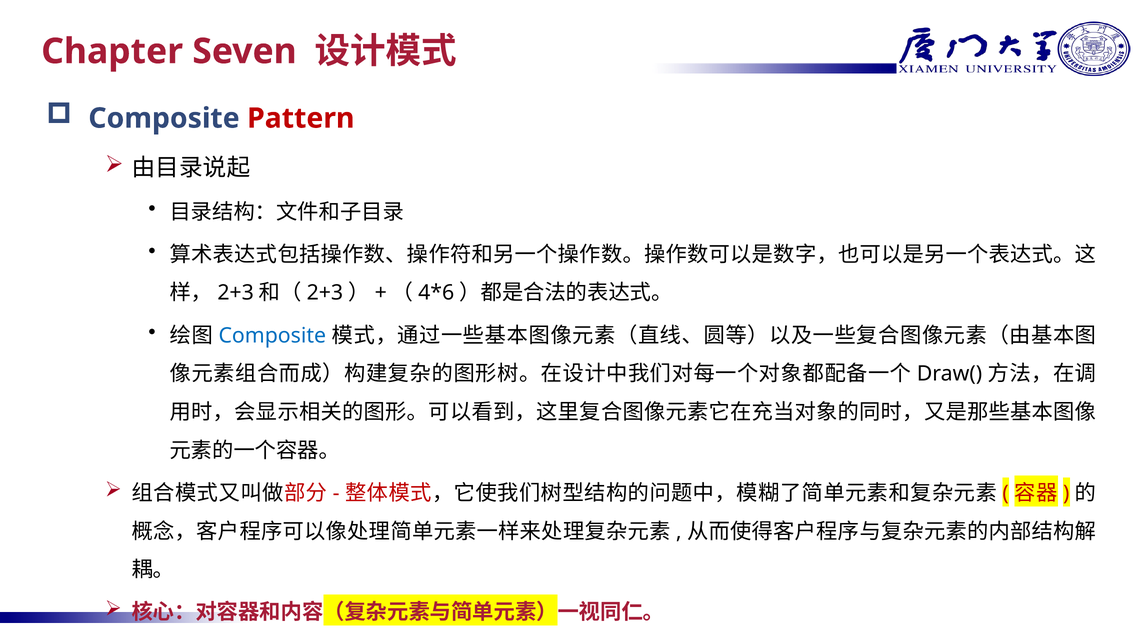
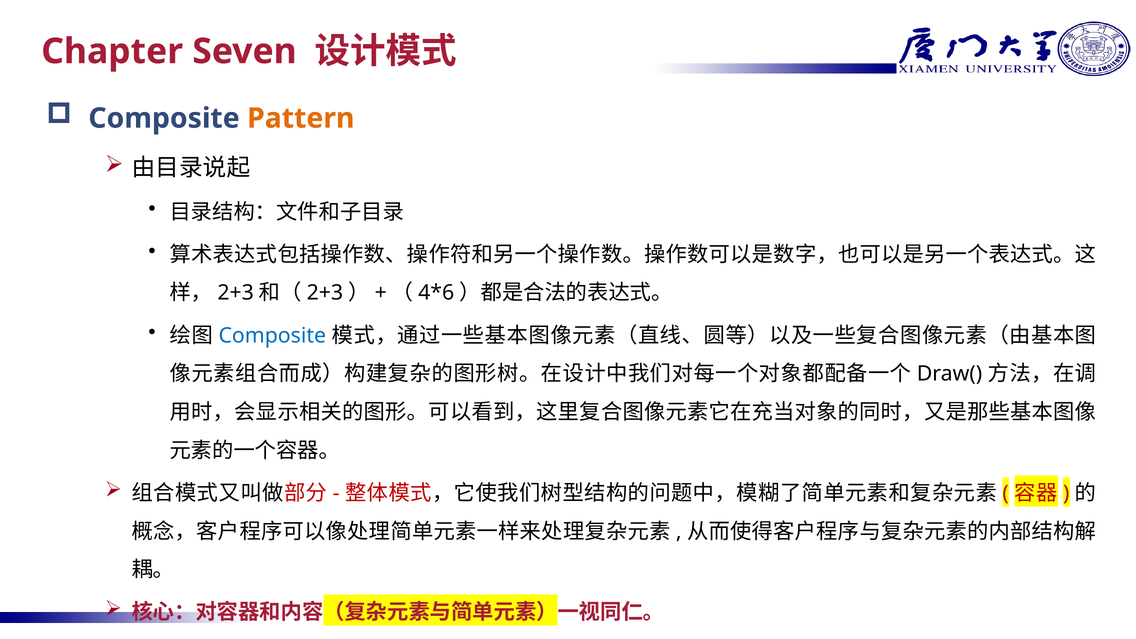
Pattern colour: red -> orange
